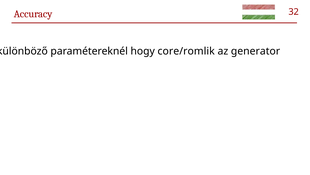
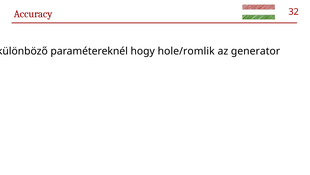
core/romlik: core/romlik -> hole/romlik
